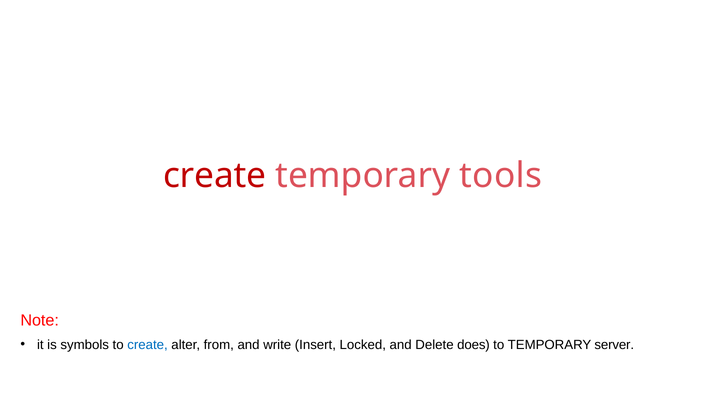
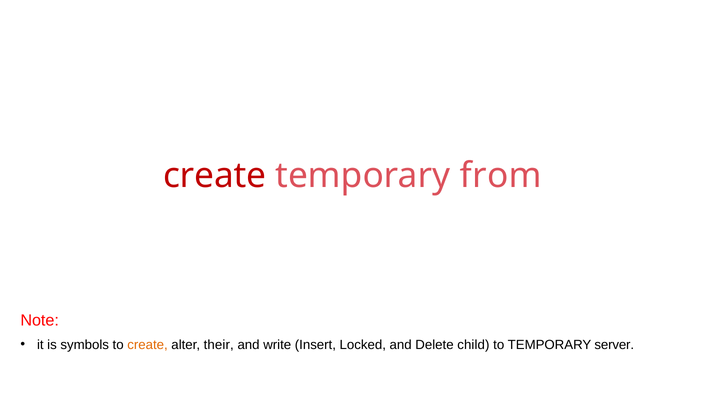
tools: tools -> from
create at (148, 345) colour: blue -> orange
from: from -> their
does: does -> child
